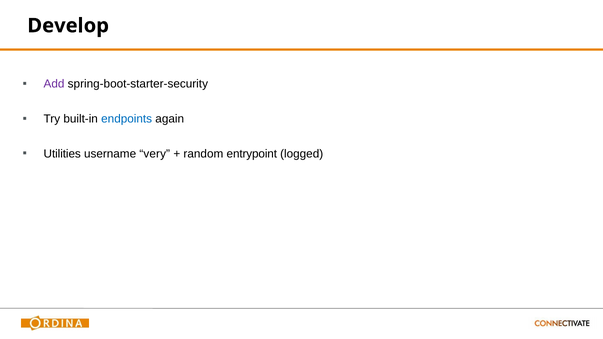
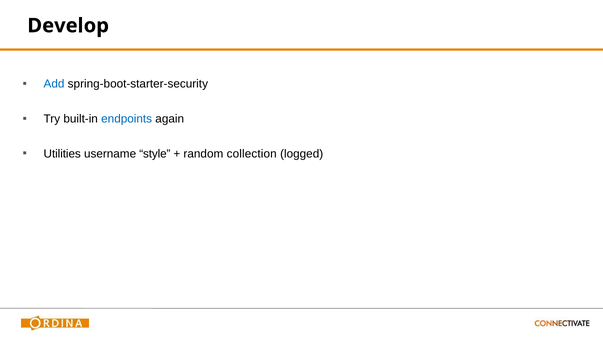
Add colour: purple -> blue
very: very -> style
entrypoint: entrypoint -> collection
